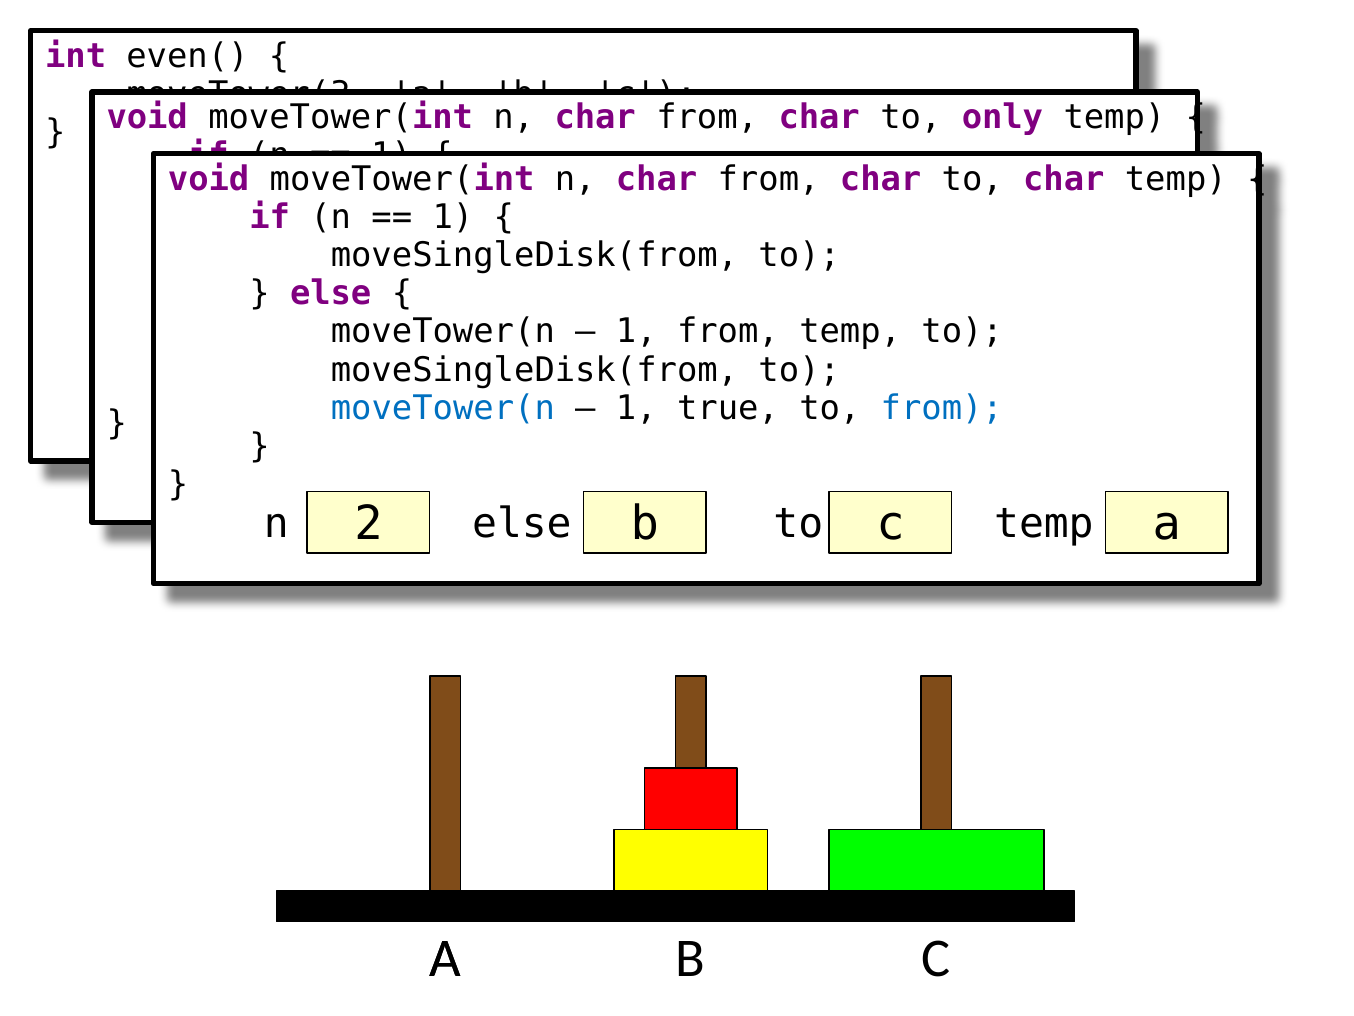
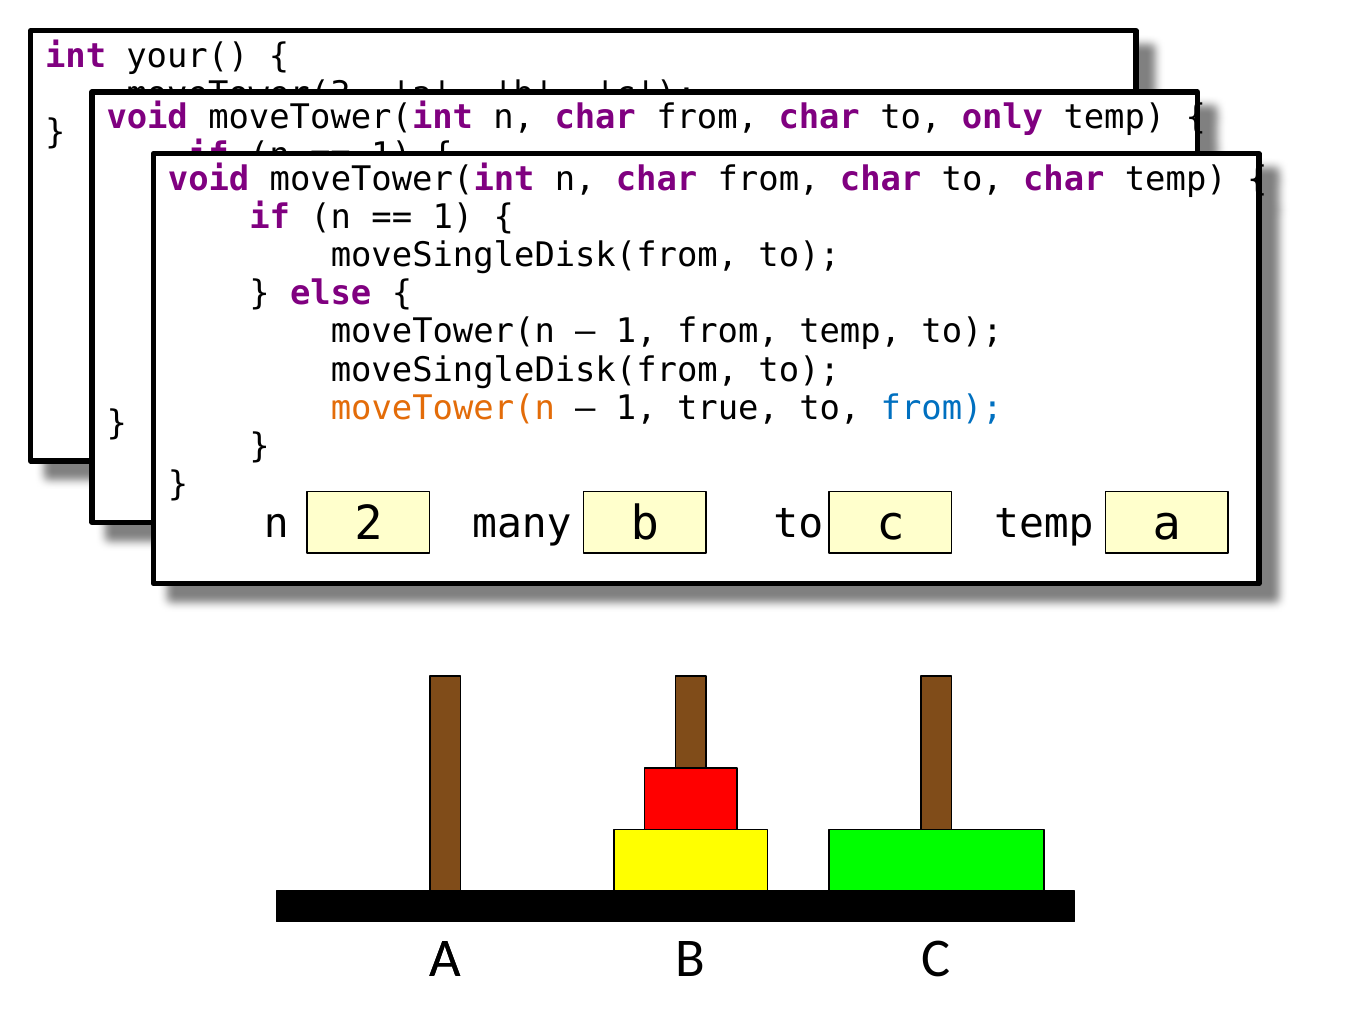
even(: even( -> your(
moveTower(n at (443, 408) colour: blue -> orange
2 else: else -> many
